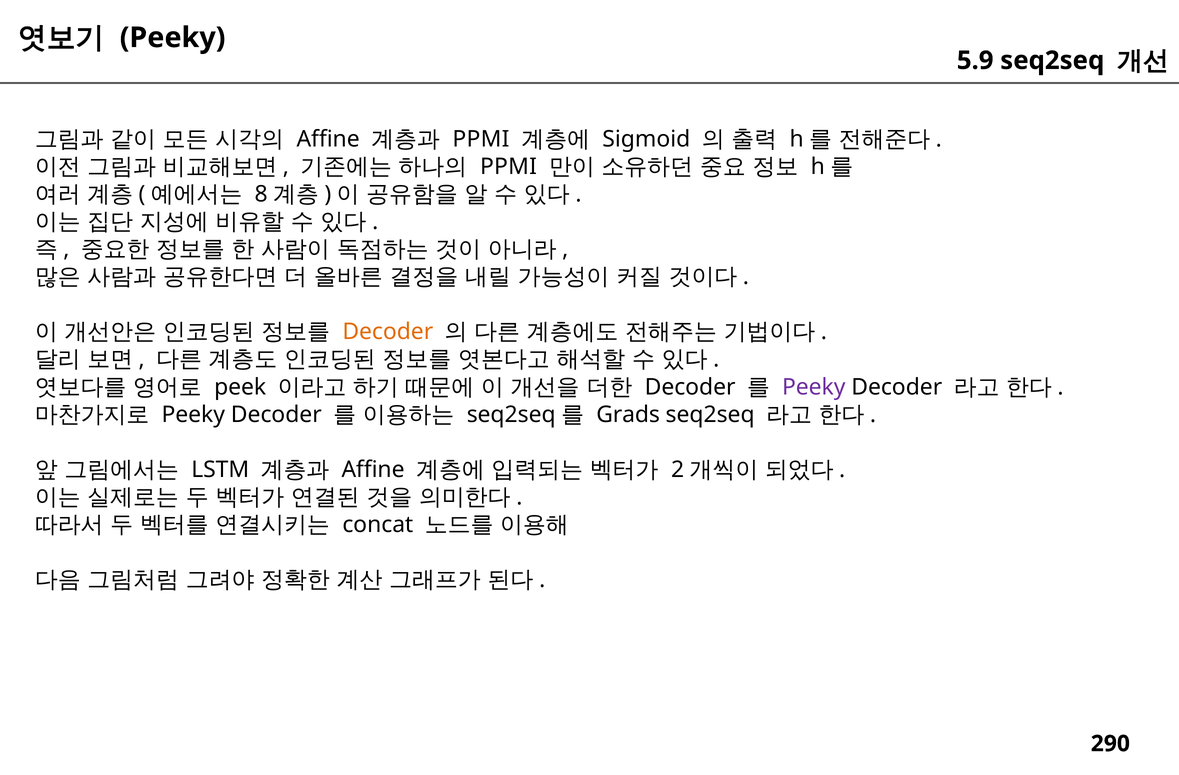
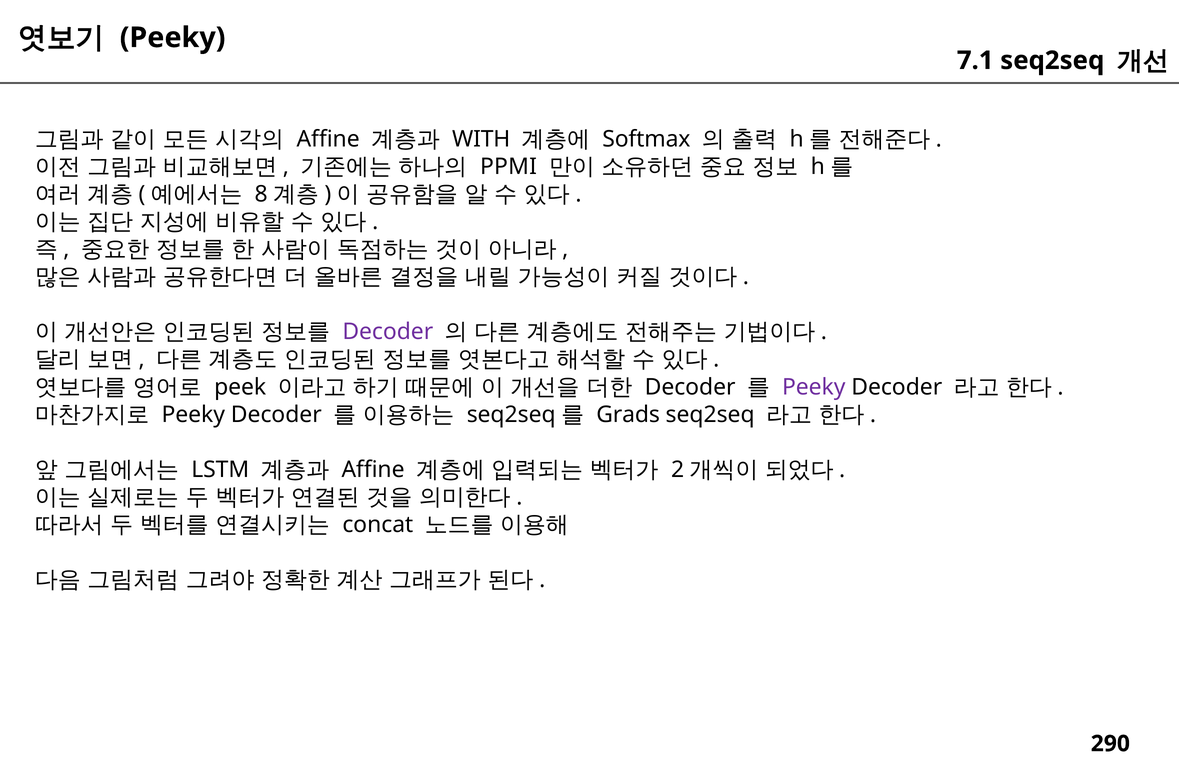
5.9: 5.9 -> 7.1
PPMI at (481, 139): PPMI -> WITH
Sigmoid: Sigmoid -> Softmax
Decoder at (388, 332) colour: orange -> purple
